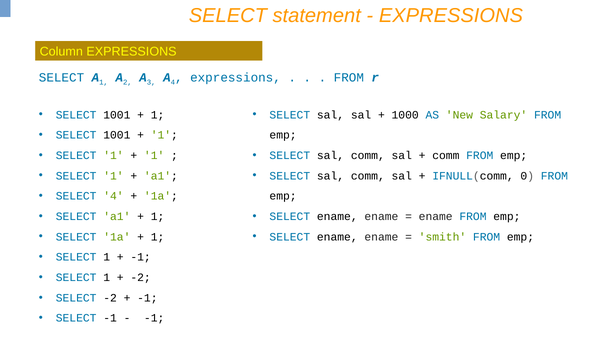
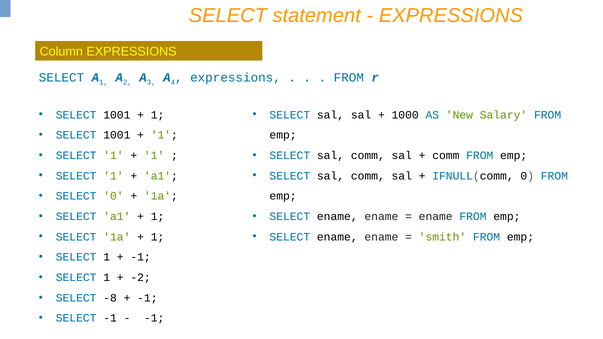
SELECT 4: 4 -> 0
SELECT -2: -2 -> -8
